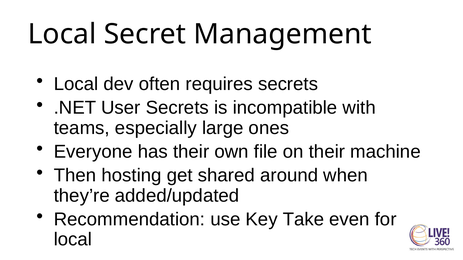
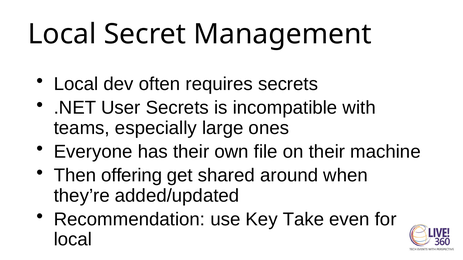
hosting: hosting -> offering
